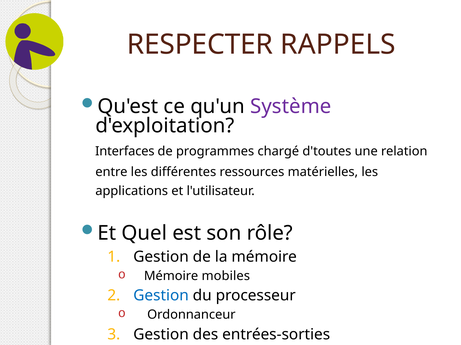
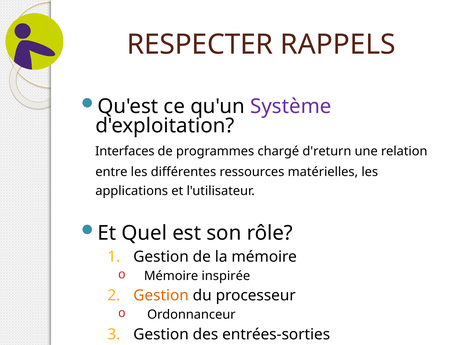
d'toutes: d'toutes -> d'return
mobiles: mobiles -> inspirée
Gestion at (161, 296) colour: blue -> orange
